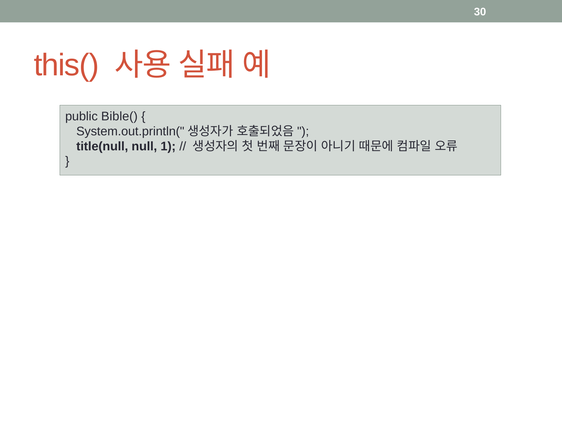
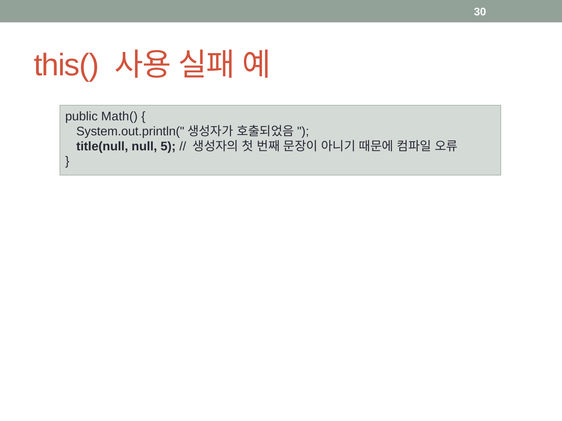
Bible(: Bible( -> Math(
1: 1 -> 5
